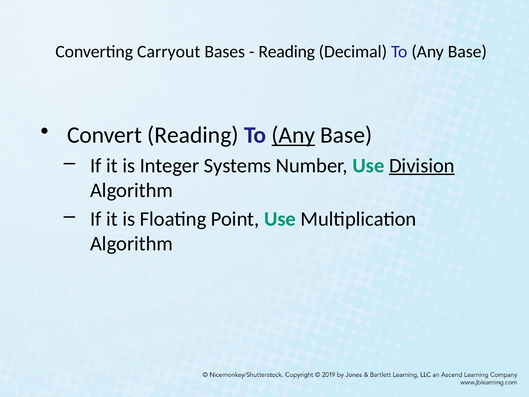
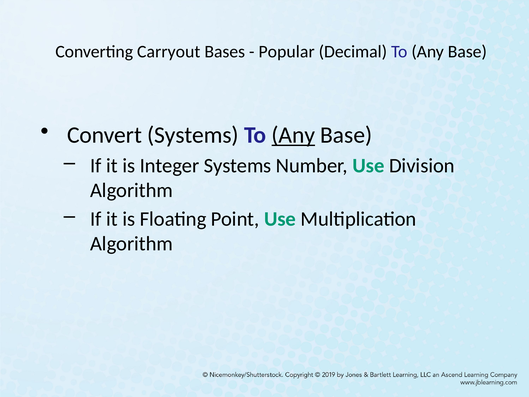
Reading at (287, 52): Reading -> Popular
Convert Reading: Reading -> Systems
Division underline: present -> none
